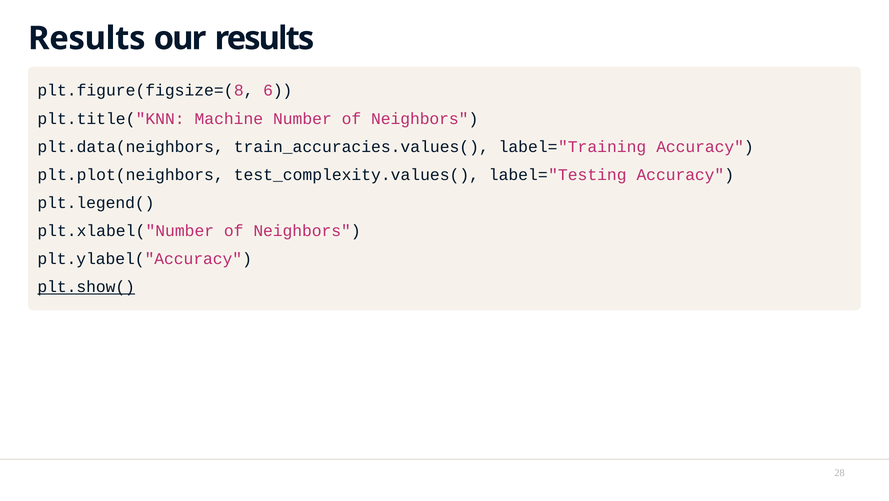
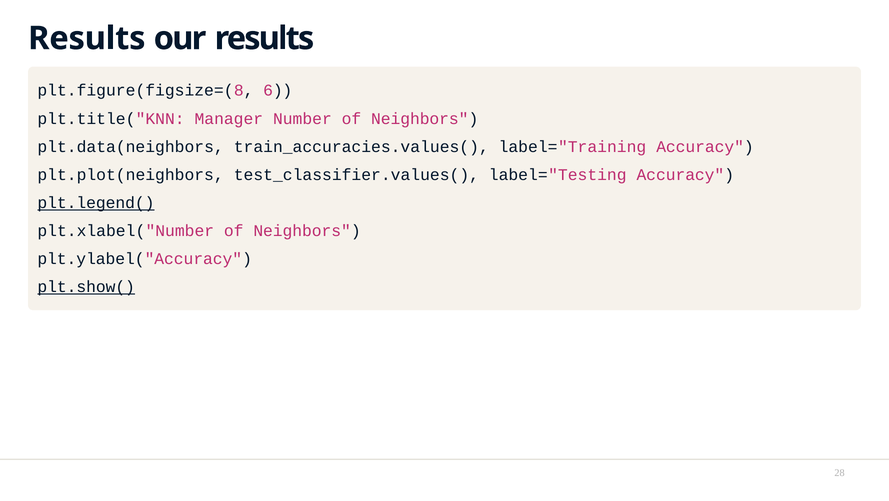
Machine: Machine -> Manager
test_complexity.values(: test_complexity.values( -> test_classifier.values(
plt.legend( underline: none -> present
